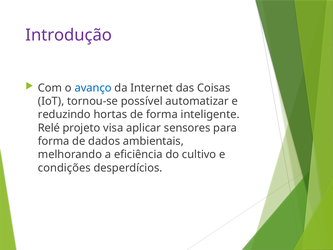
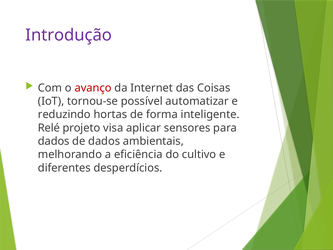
avanço colour: blue -> red
forma at (54, 141): forma -> dados
condições: condições -> diferentes
